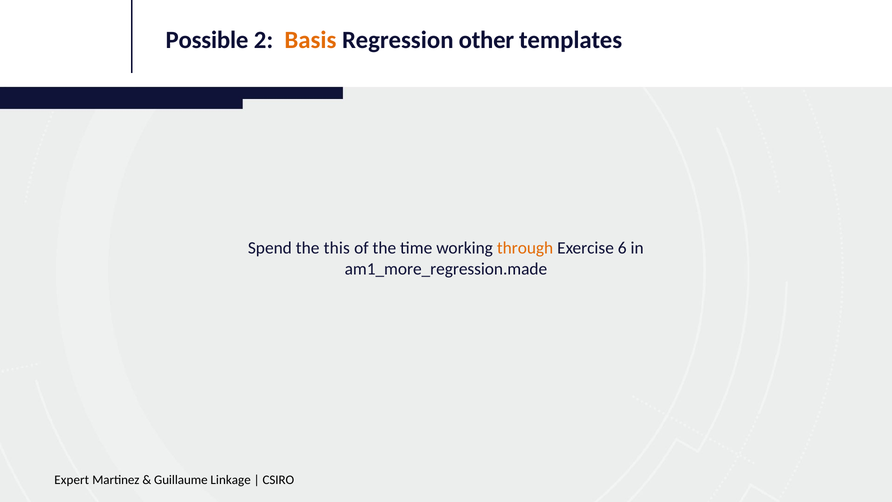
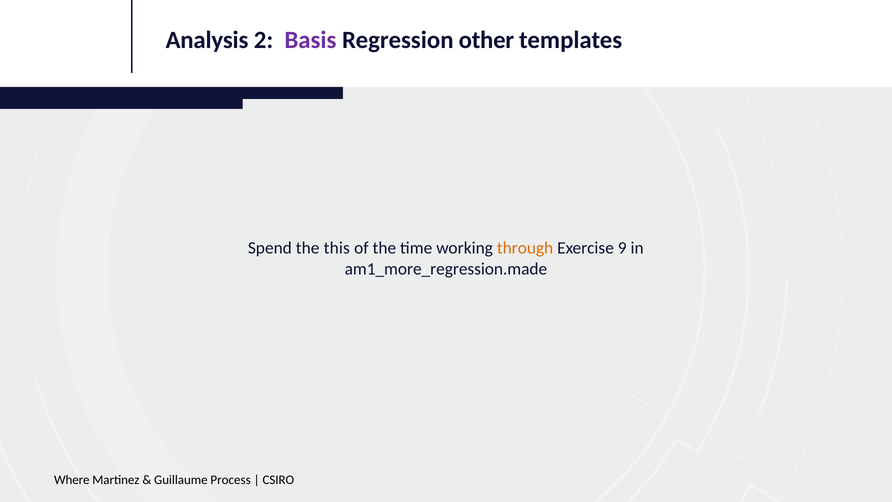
Possible: Possible -> Analysis
Basis colour: orange -> purple
6: 6 -> 9
Expert: Expert -> Where
Linkage: Linkage -> Process
